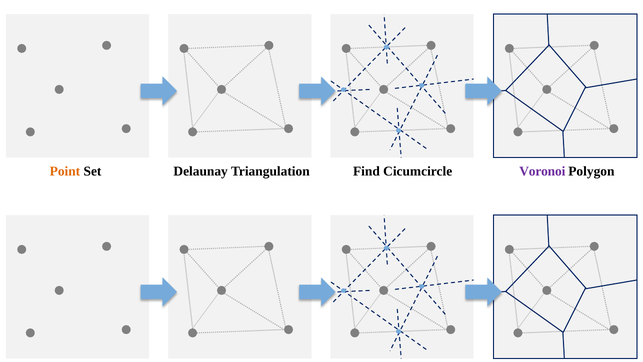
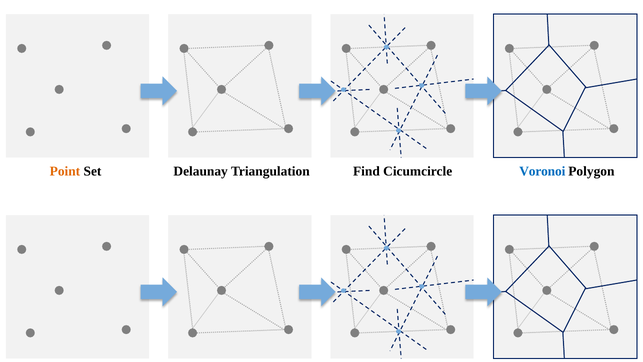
Voronoi colour: purple -> blue
